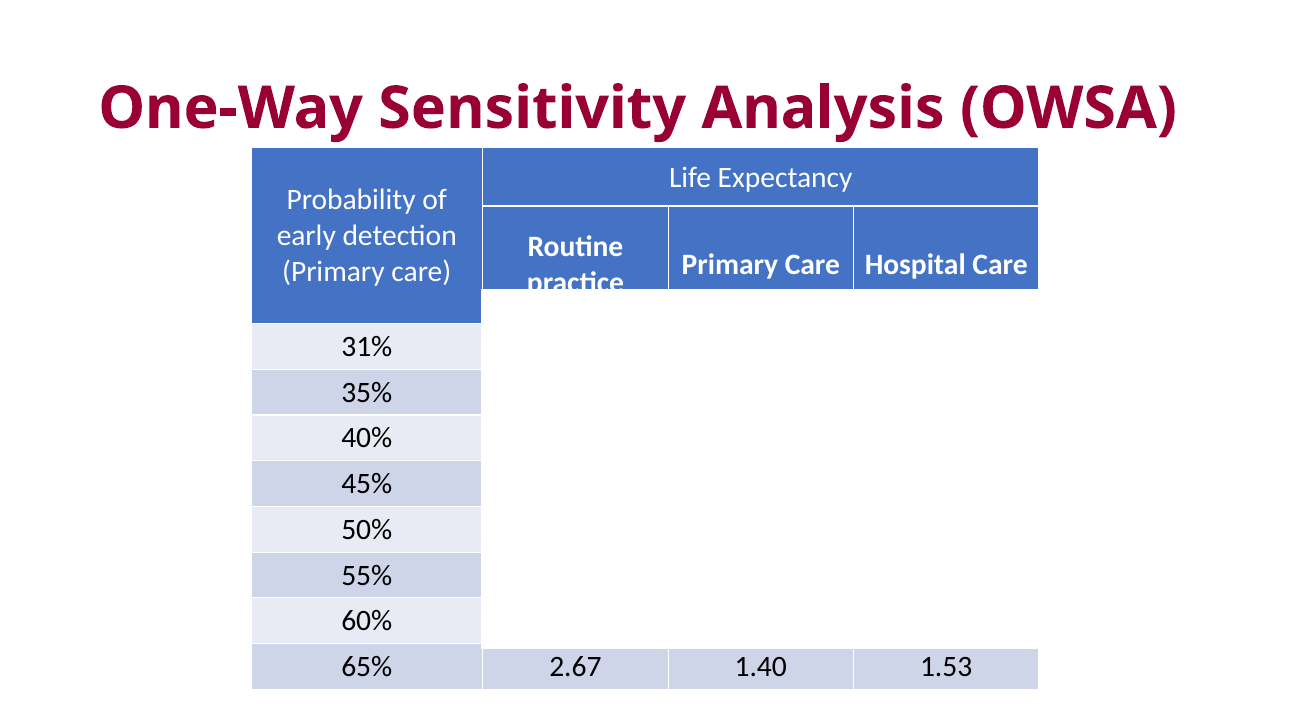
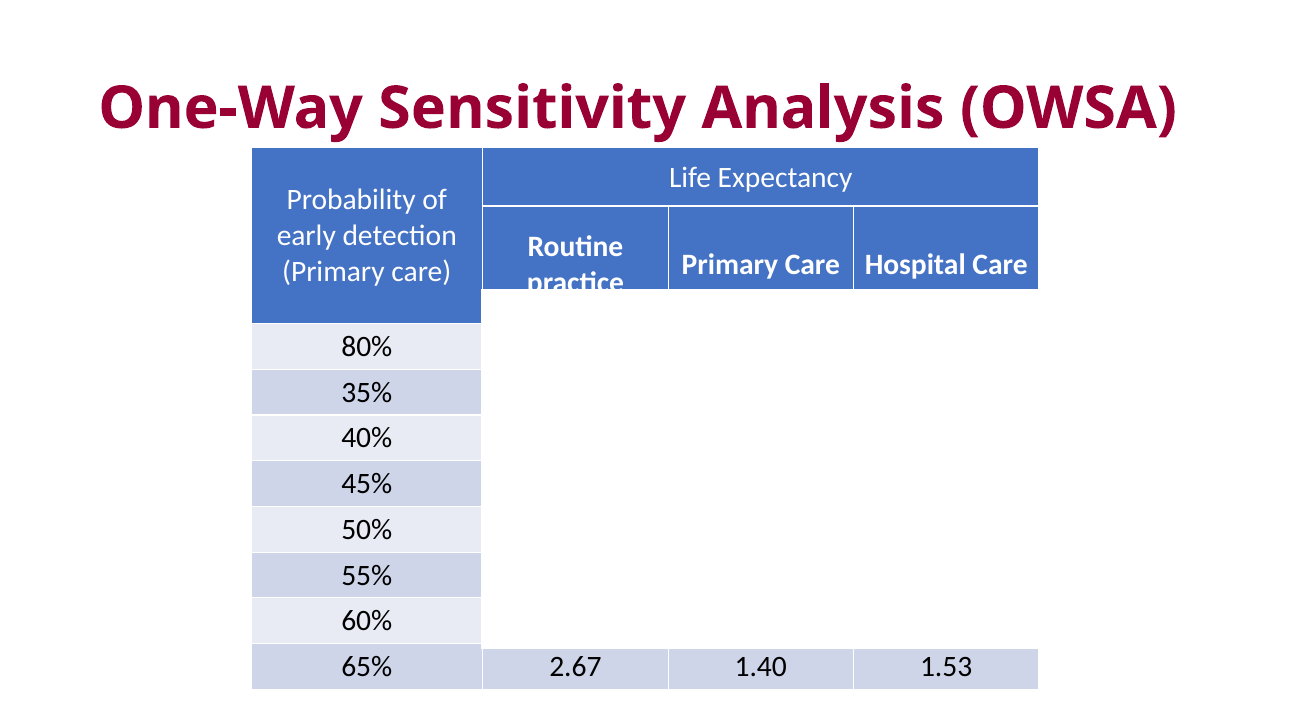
31%: 31% -> 80%
